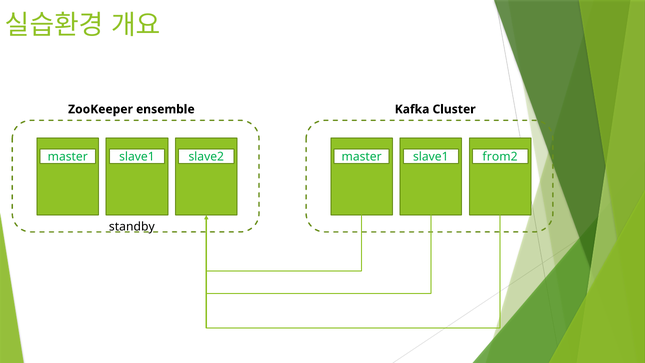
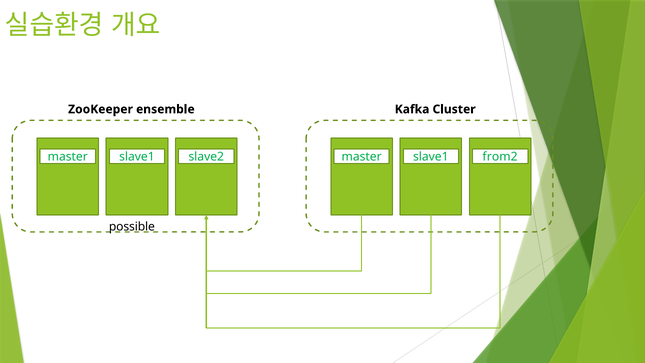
standby: standby -> possible
